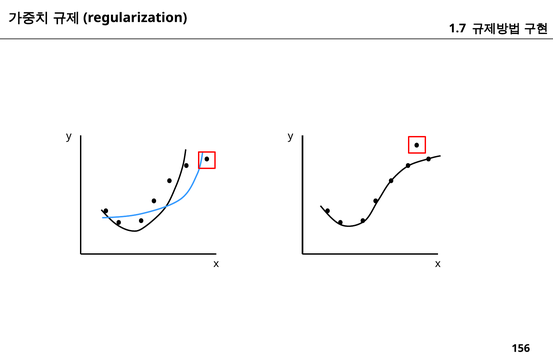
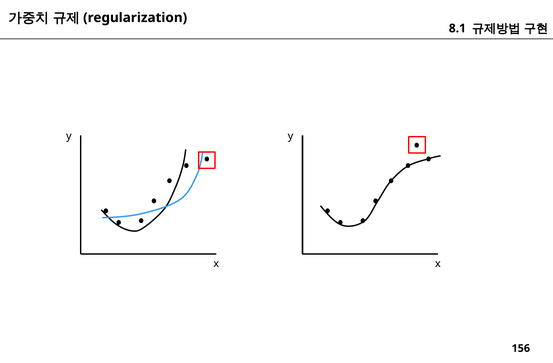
1.7: 1.7 -> 8.1
